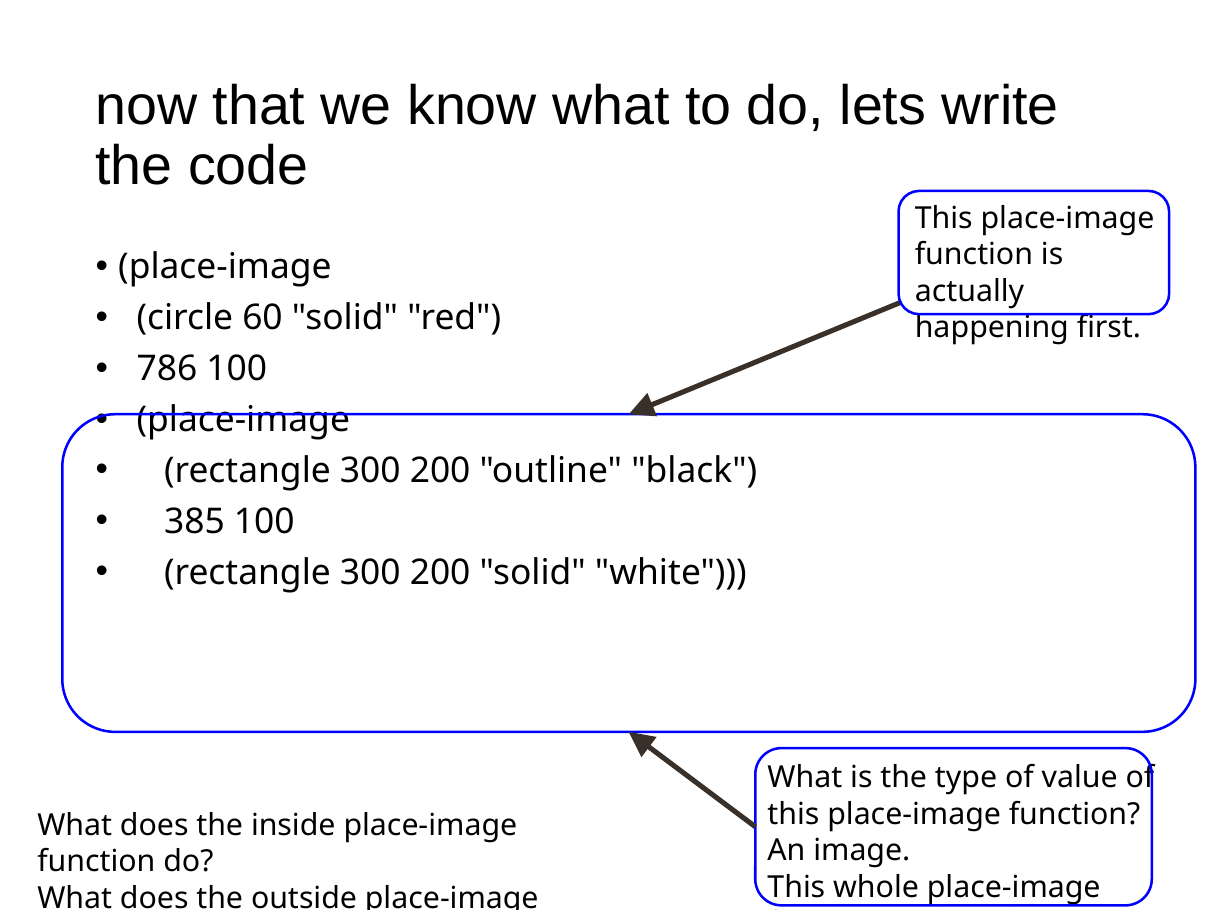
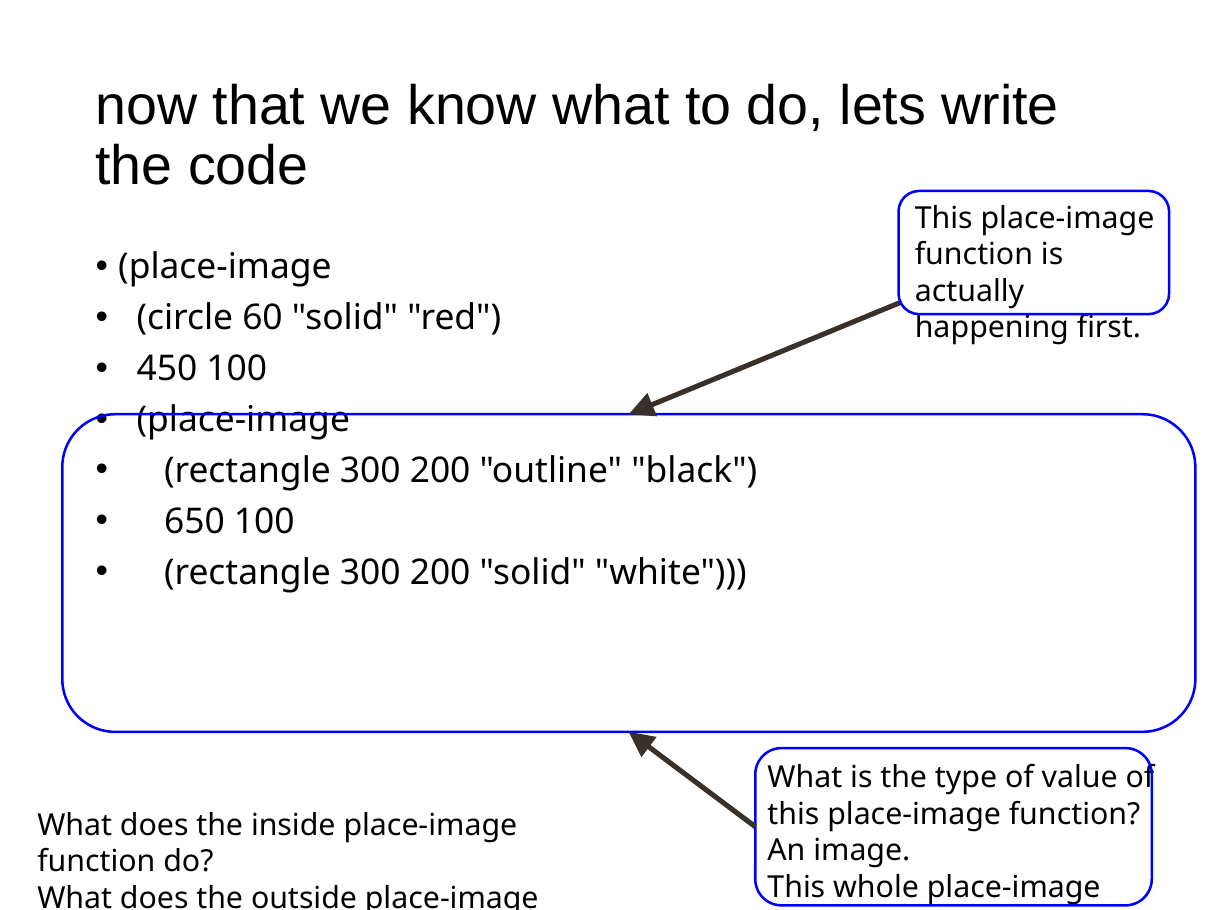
786: 786 -> 450
385: 385 -> 650
